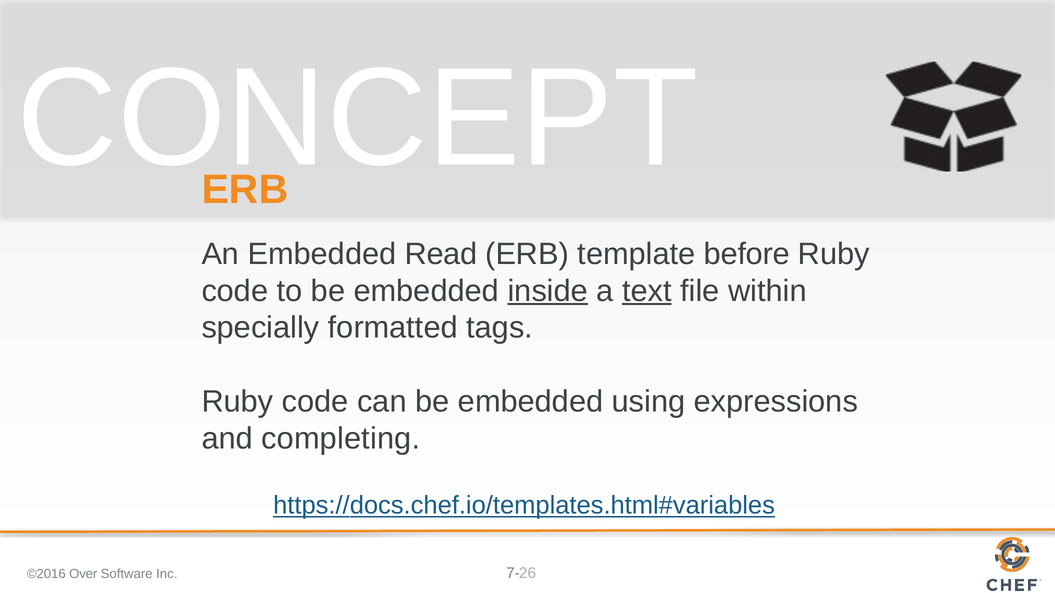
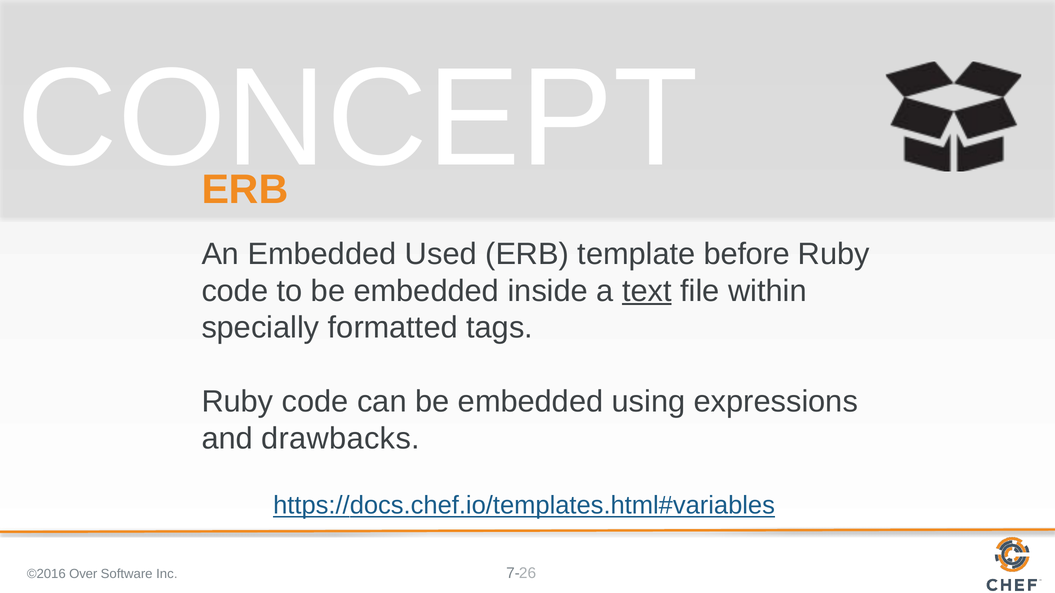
Read: Read -> Used
inside underline: present -> none
completing: completing -> drawbacks
